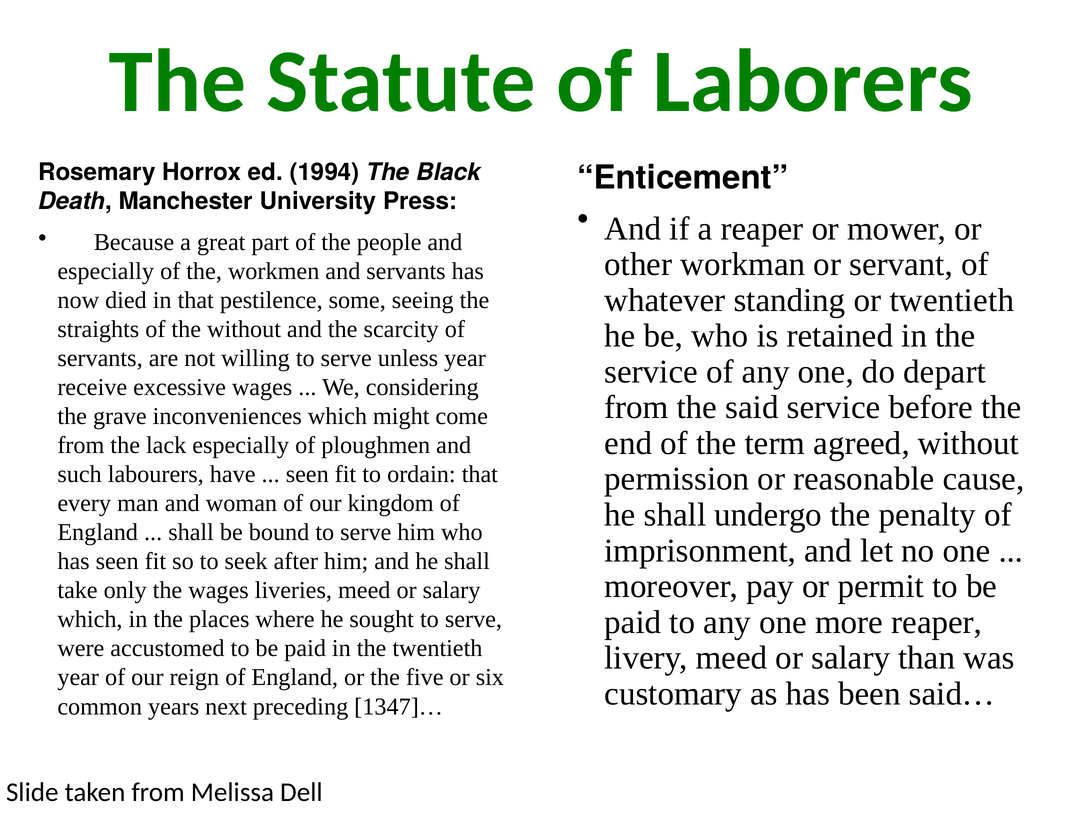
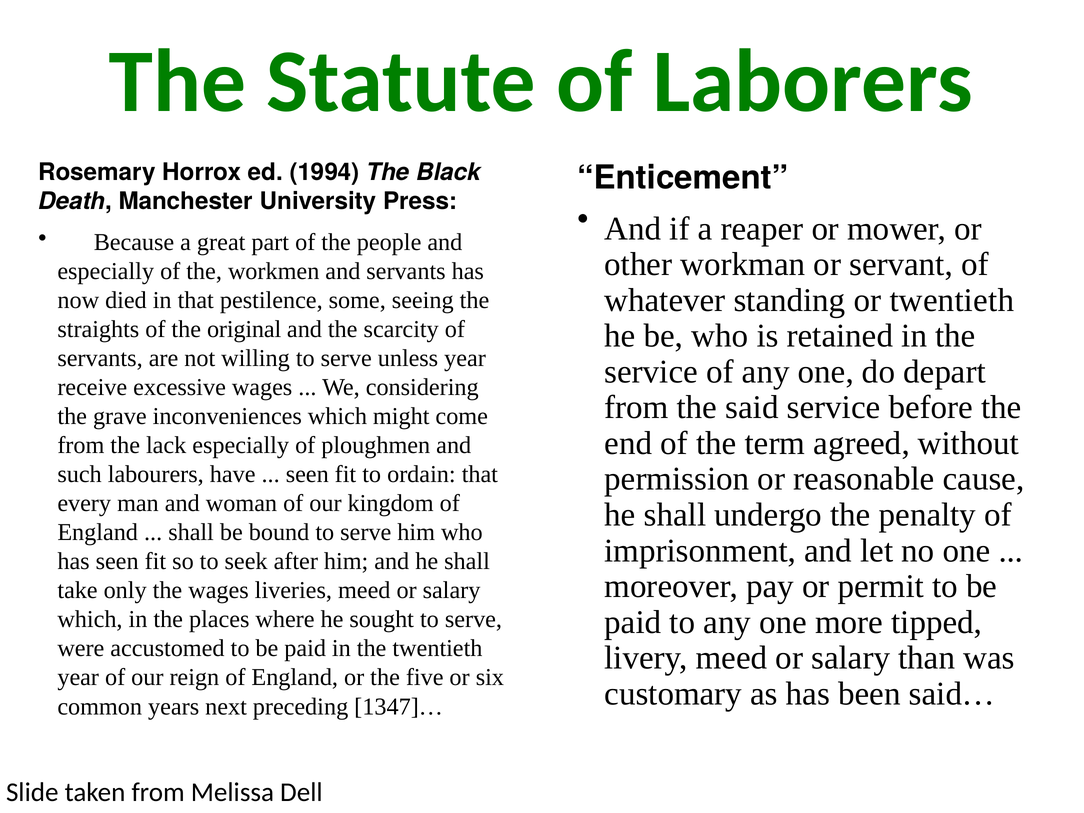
the without: without -> original
more reaper: reaper -> tipped
